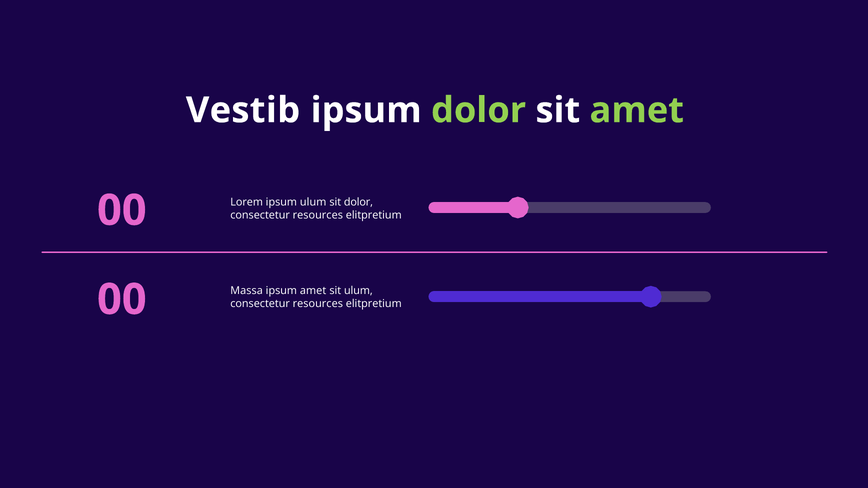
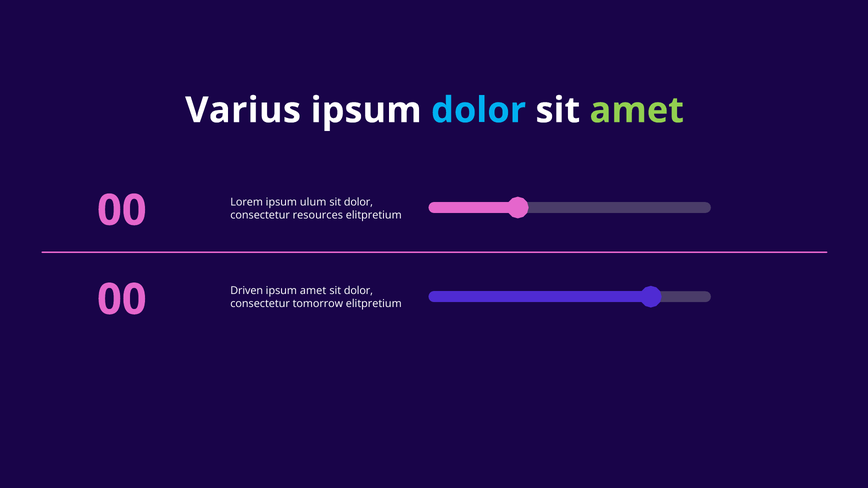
Vestib: Vestib -> Varius
dolor at (479, 110) colour: light green -> light blue
Massa: Massa -> Driven
ulum at (358, 291): ulum -> dolor
resources at (318, 304): resources -> tomorrow
